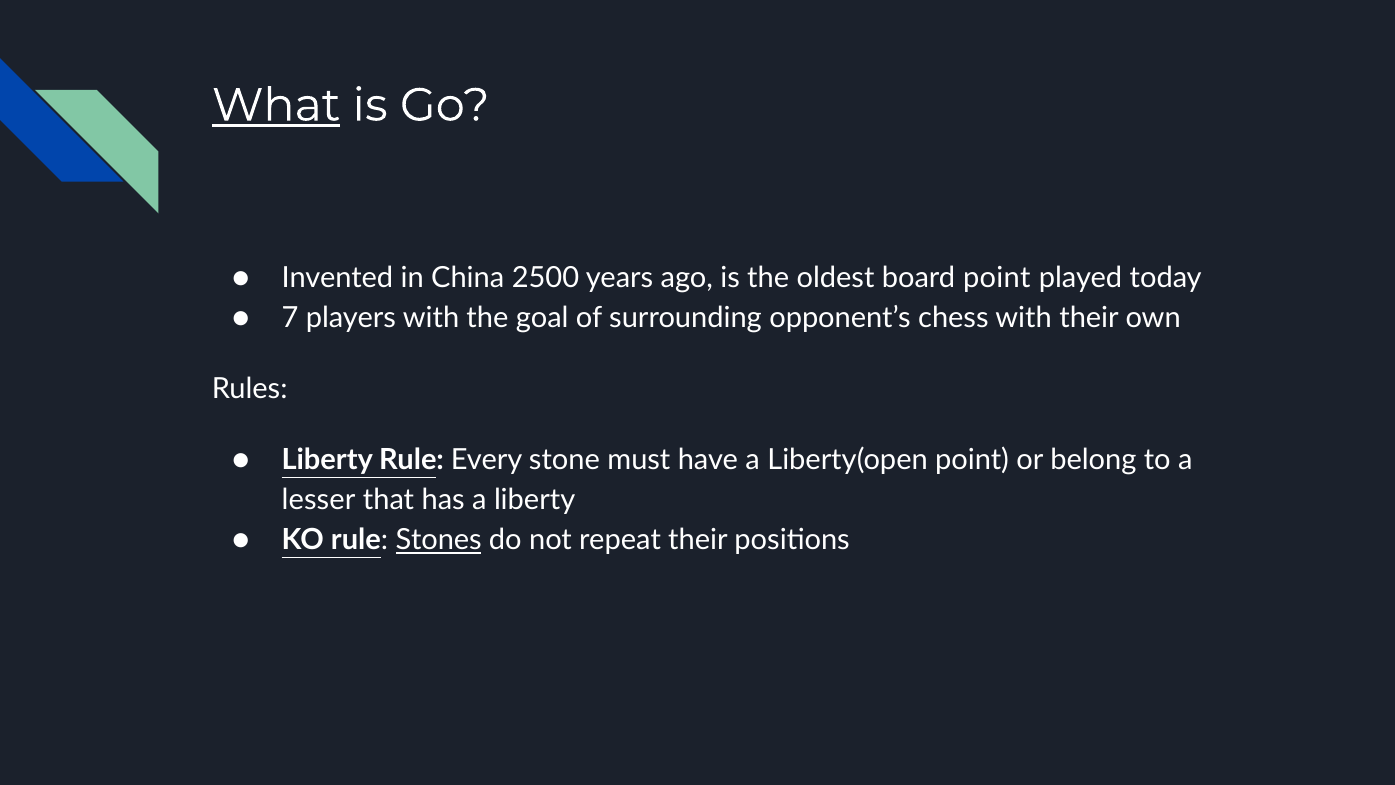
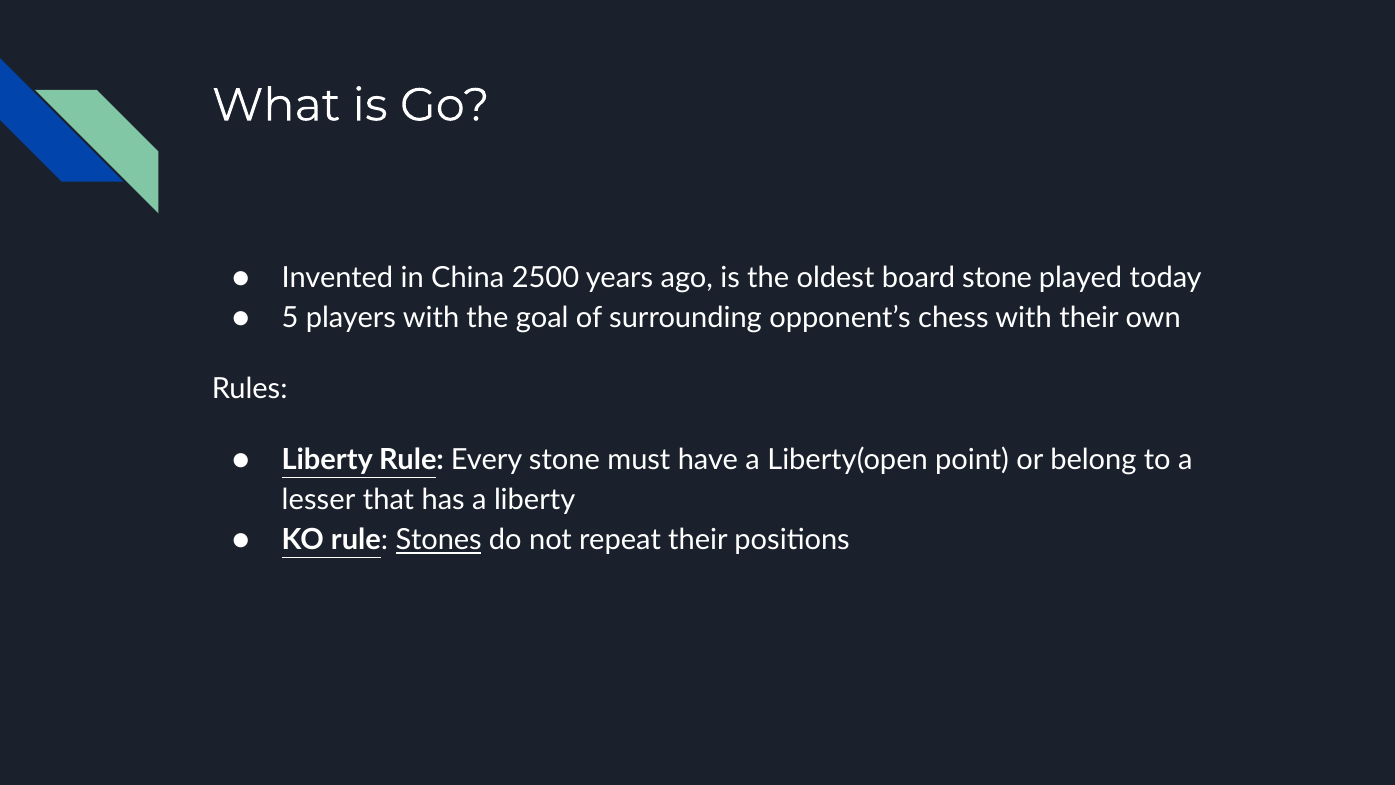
What underline: present -> none
board point: point -> stone
7: 7 -> 5
